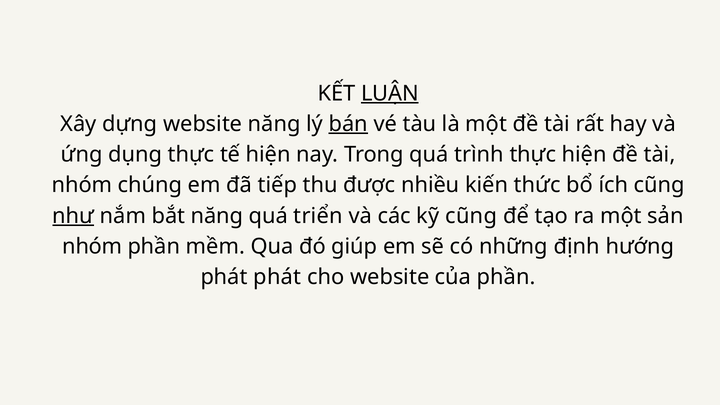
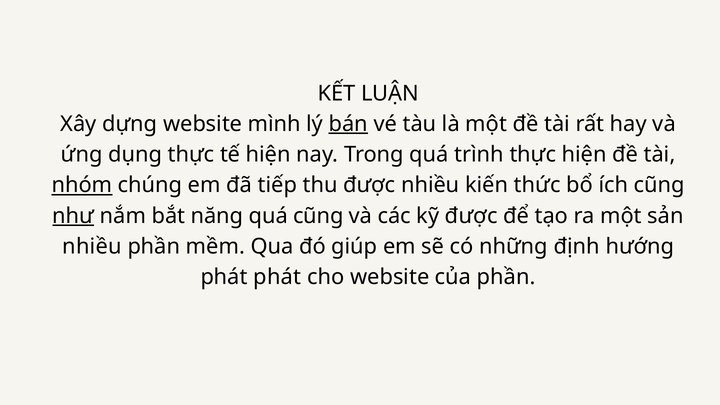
LUẬN underline: present -> none
website năng: năng -> mình
nhóm at (82, 185) underline: none -> present
quá triển: triển -> cũng
kỹ cũng: cũng -> được
nhóm at (92, 247): nhóm -> nhiều
